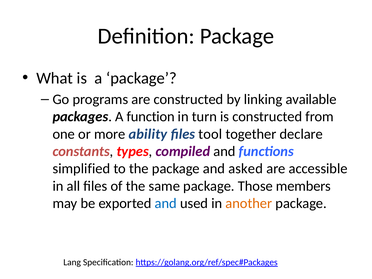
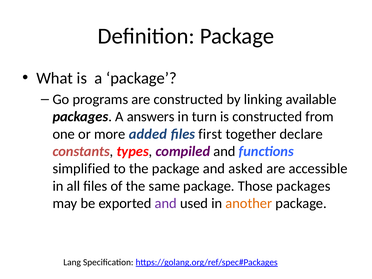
function: function -> answers
ability: ability -> added
tool: tool -> first
Those members: members -> packages
and at (166, 203) colour: blue -> purple
